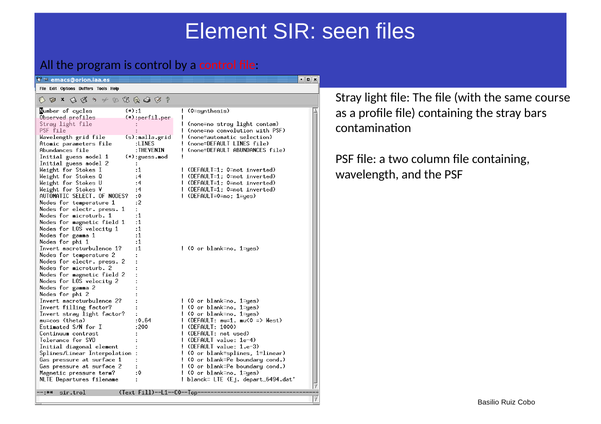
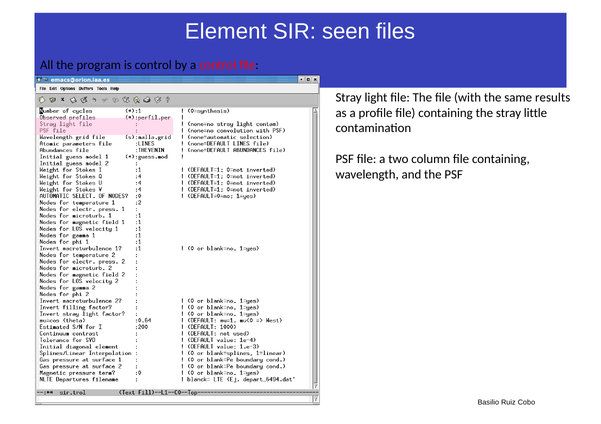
course: course -> results
bars: bars -> little
